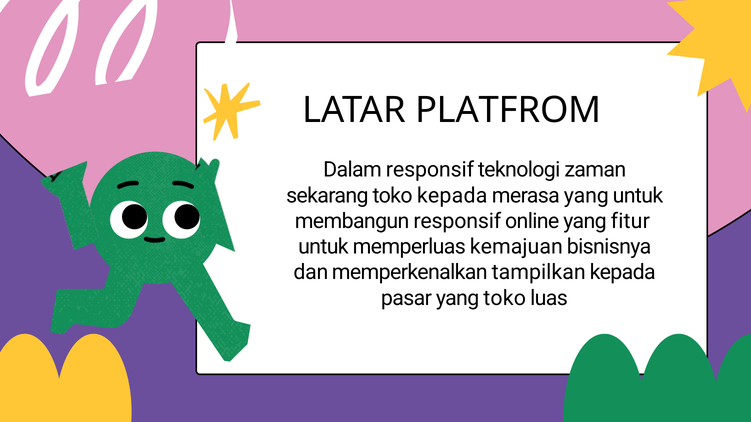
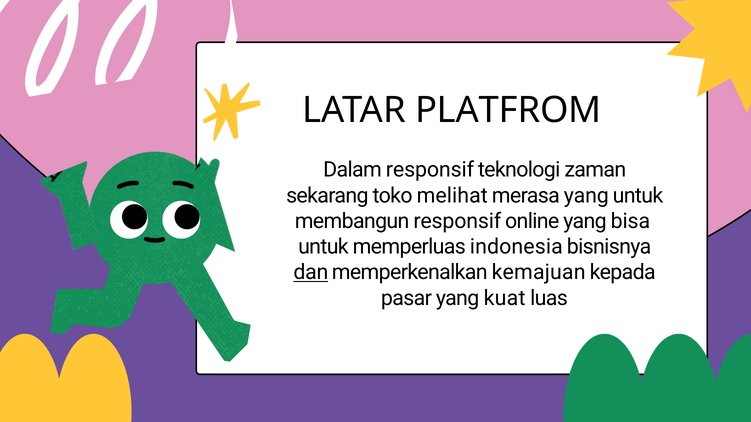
toko kepada: kepada -> melihat
fitur: fitur -> bisa
kemajuan: kemajuan -> indonesia
dan underline: none -> present
tampilkan: tampilkan -> kemajuan
yang toko: toko -> kuat
